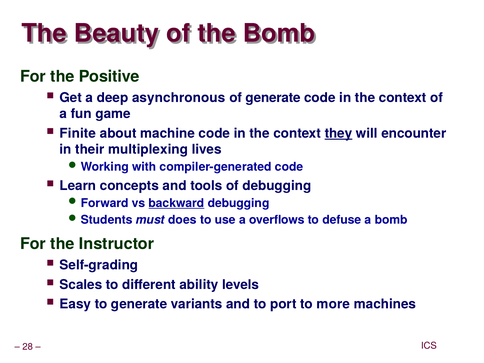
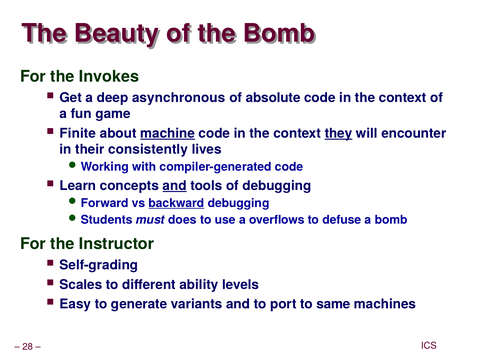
Positive: Positive -> Invokes
of generate: generate -> absolute
machine underline: none -> present
multiplexing: multiplexing -> consistently
and at (175, 186) underline: none -> present
more: more -> same
